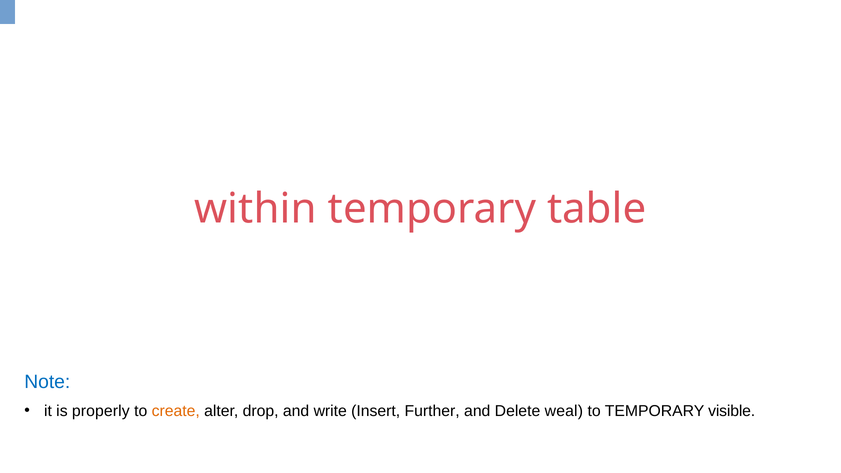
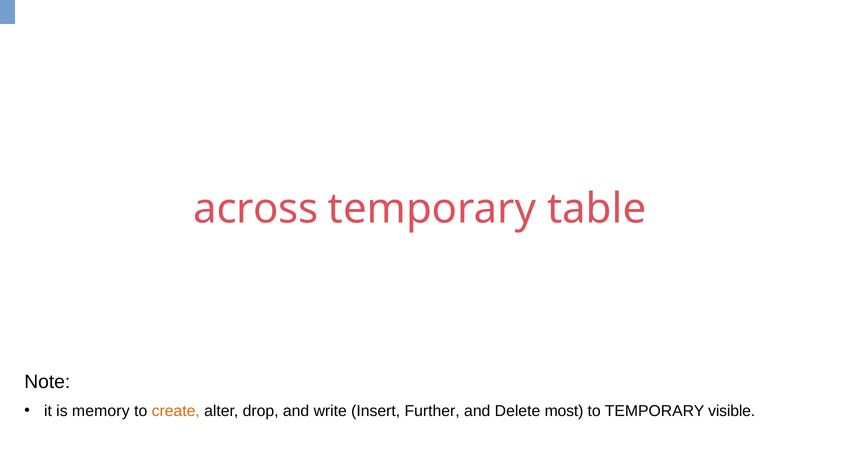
within: within -> across
Note colour: blue -> black
properly: properly -> memory
weal: weal -> most
